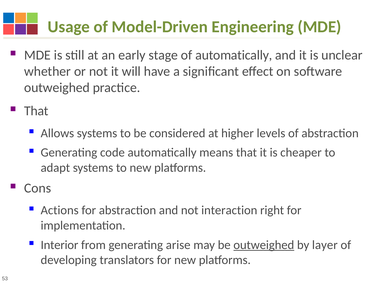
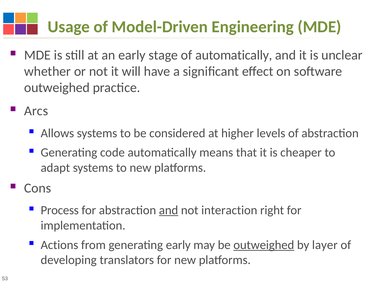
That at (36, 111): That -> Arcs
Actions: Actions -> Process
and at (169, 210) underline: none -> present
Interior: Interior -> Actions
generating arise: arise -> early
